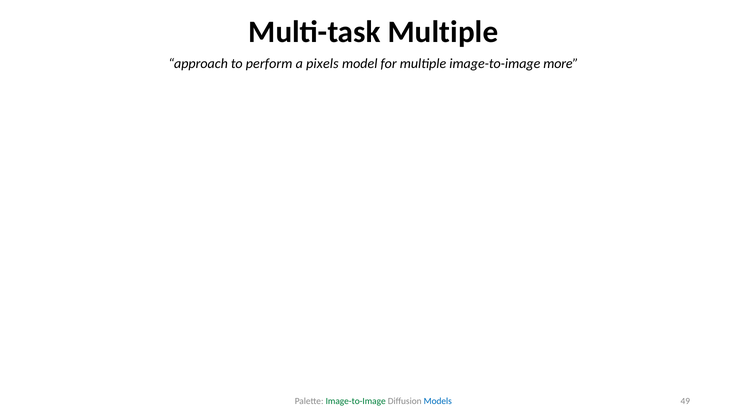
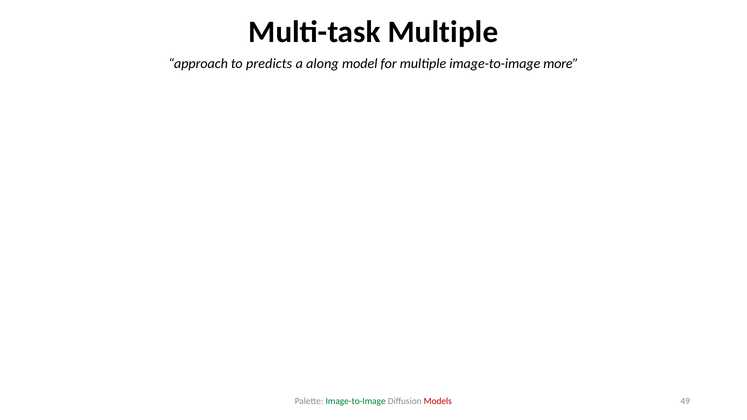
perform: perform -> predicts
pixels: pixels -> along
Models colour: blue -> red
